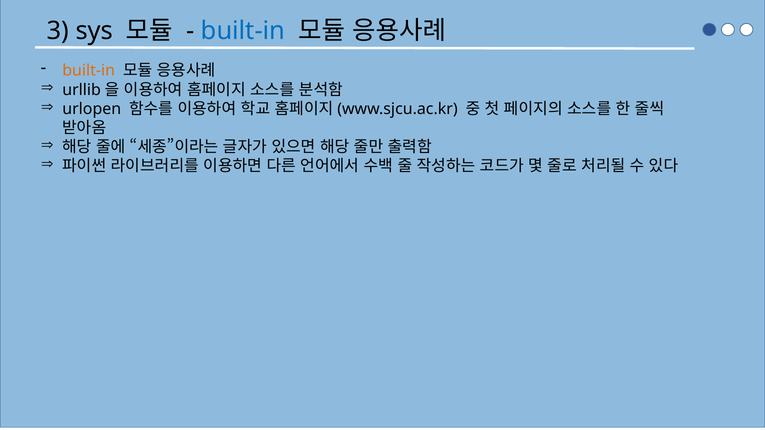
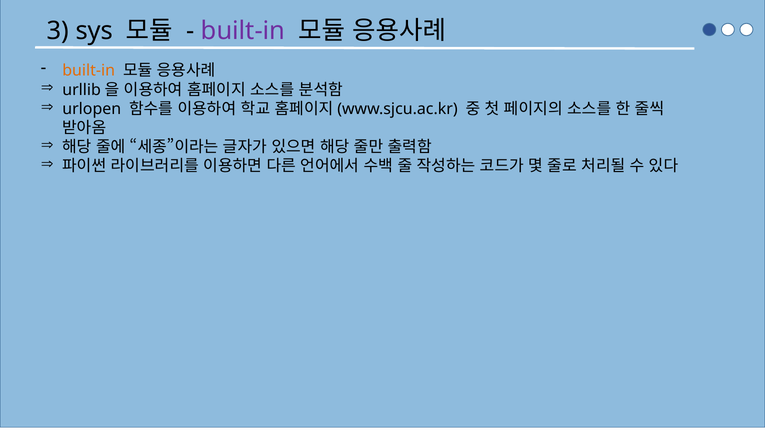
built-in at (243, 31) colour: blue -> purple
